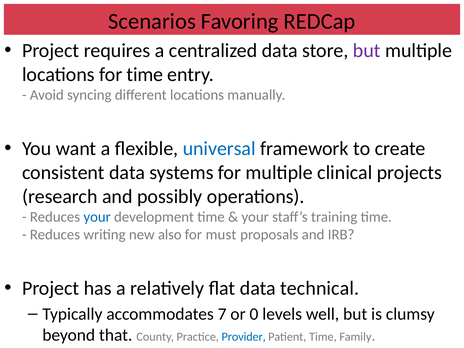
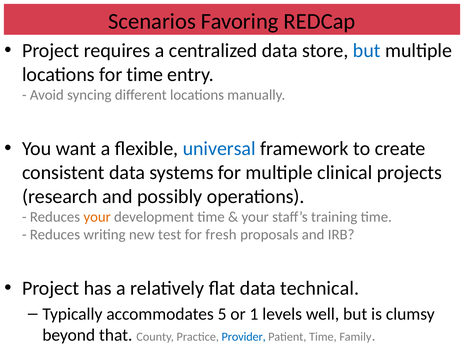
but at (367, 51) colour: purple -> blue
your at (97, 217) colour: blue -> orange
also: also -> test
must: must -> fresh
7: 7 -> 5
0: 0 -> 1
